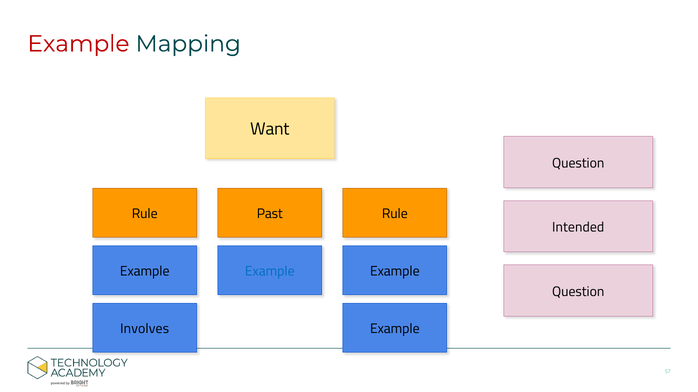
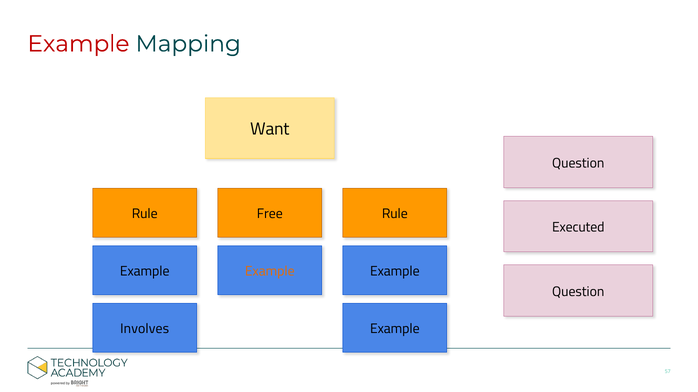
Past: Past -> Free
Intended: Intended -> Executed
Example at (270, 272) colour: blue -> orange
